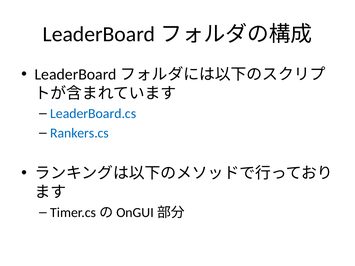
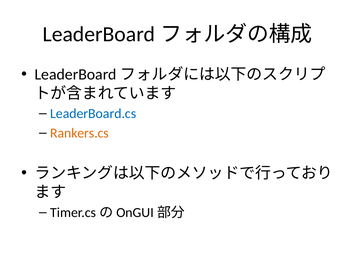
Rankers.cs colour: blue -> orange
